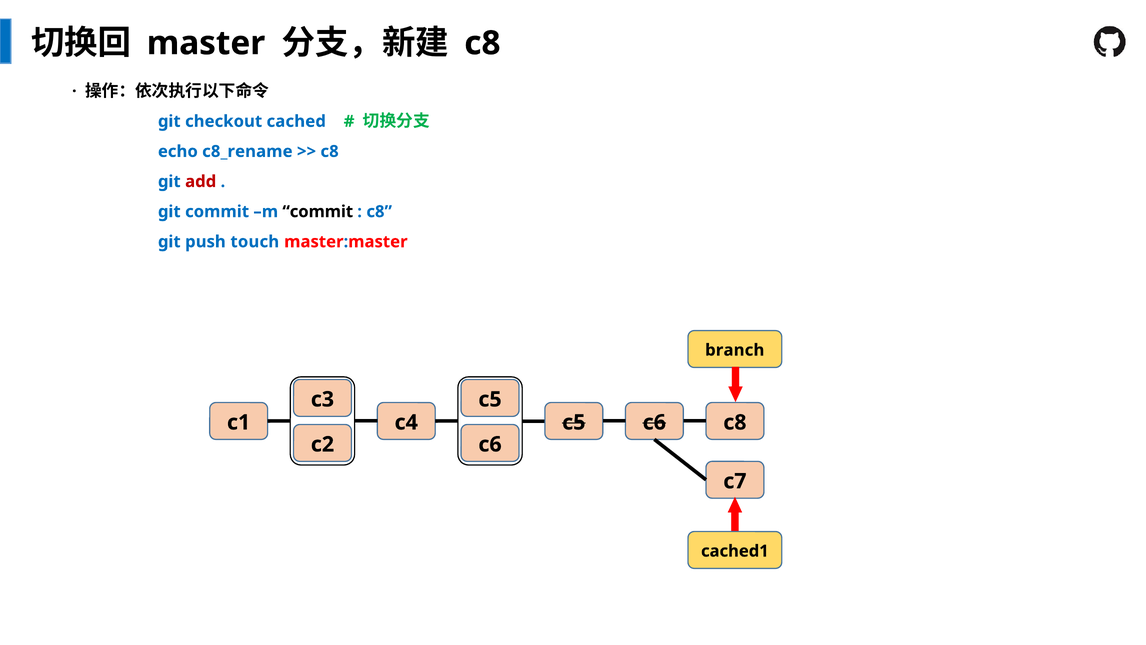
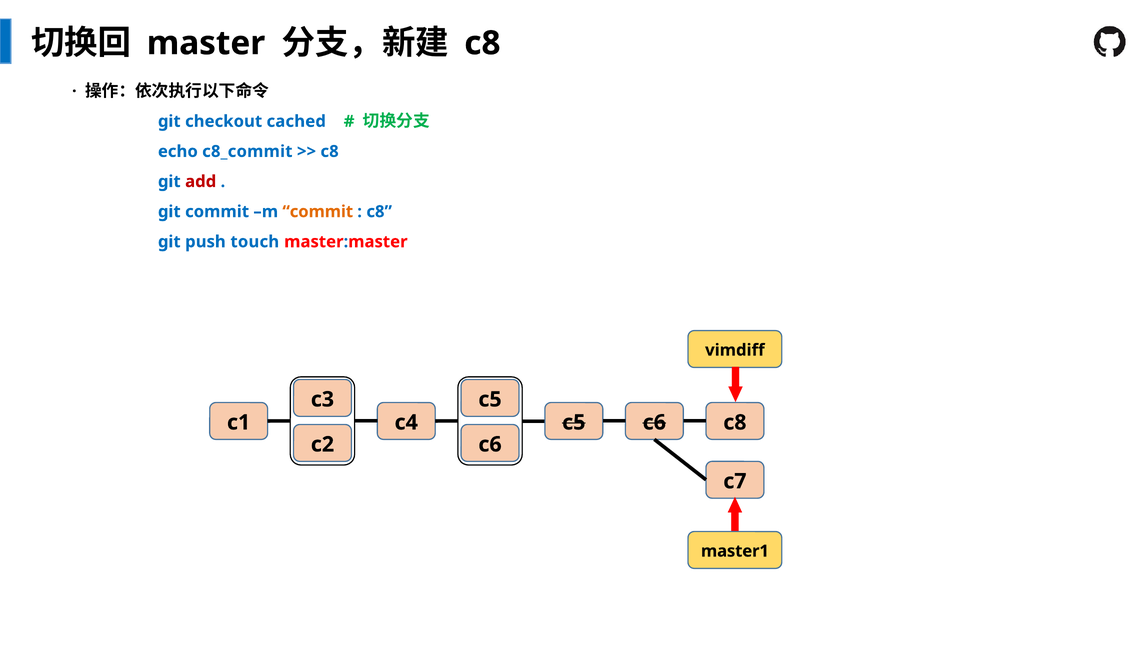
c8_rename: c8_rename -> c8_commit
commit at (318, 212) colour: black -> orange
branch: branch -> vimdiff
cached1: cached1 -> master1
